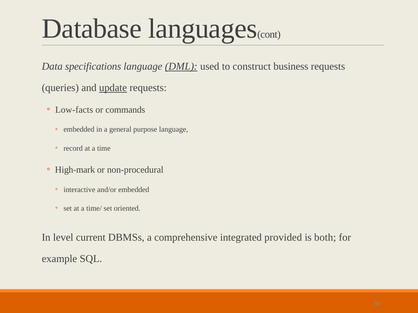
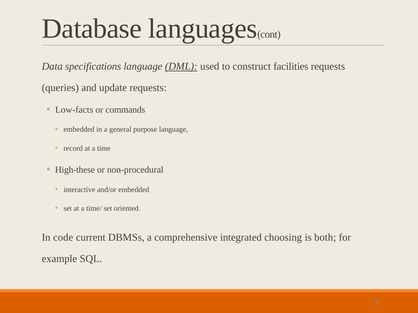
business: business -> facilities
update underline: present -> none
High-mark: High-mark -> High-these
level: level -> code
provided: provided -> choosing
